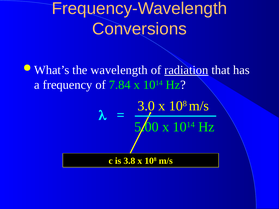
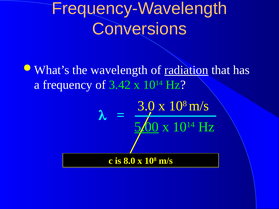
7.84: 7.84 -> 3.42
5.00 underline: none -> present
3.8: 3.8 -> 8.0
